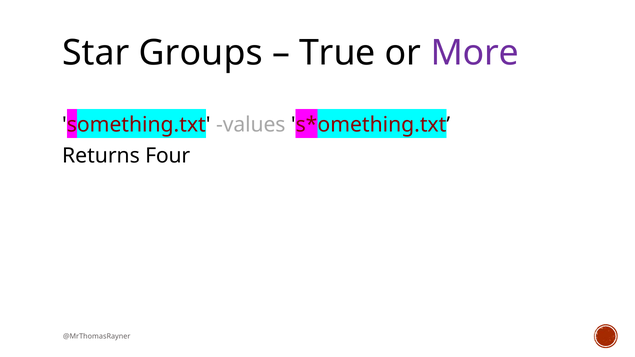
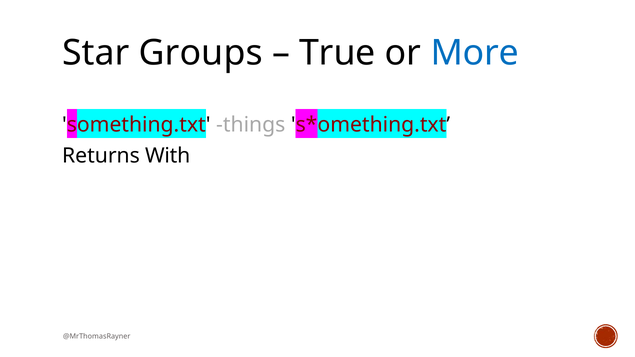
More colour: purple -> blue
values: values -> things
Four: Four -> With
